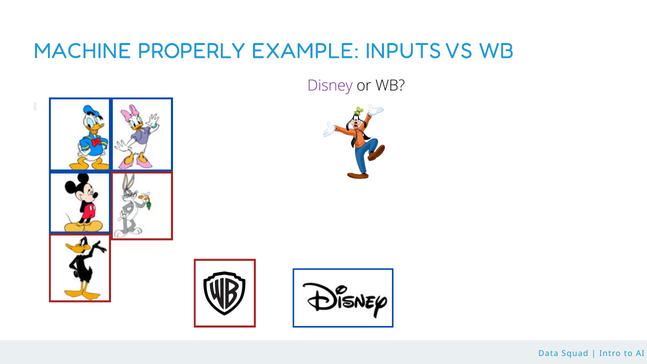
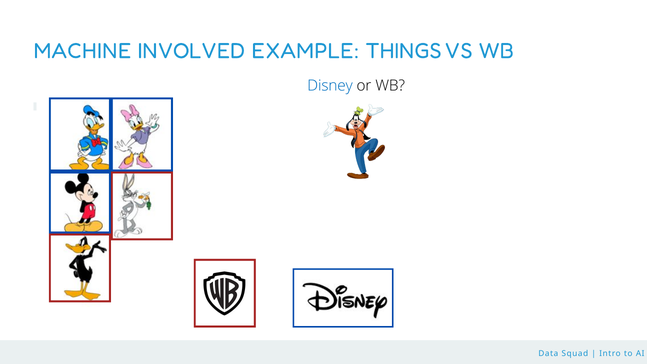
PROPERLY: PROPERLY -> INVOLVED
INPUTS: INPUTS -> THINGS
Disney colour: purple -> blue
